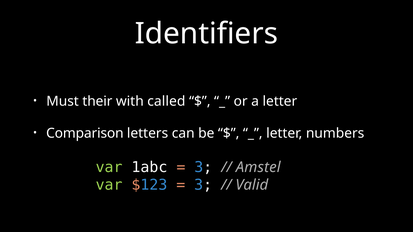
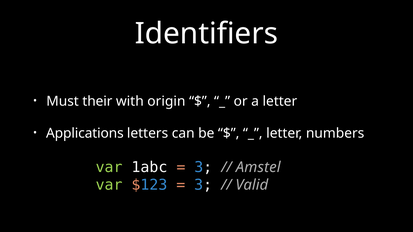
called: called -> origin
Comparison: Comparison -> Applications
